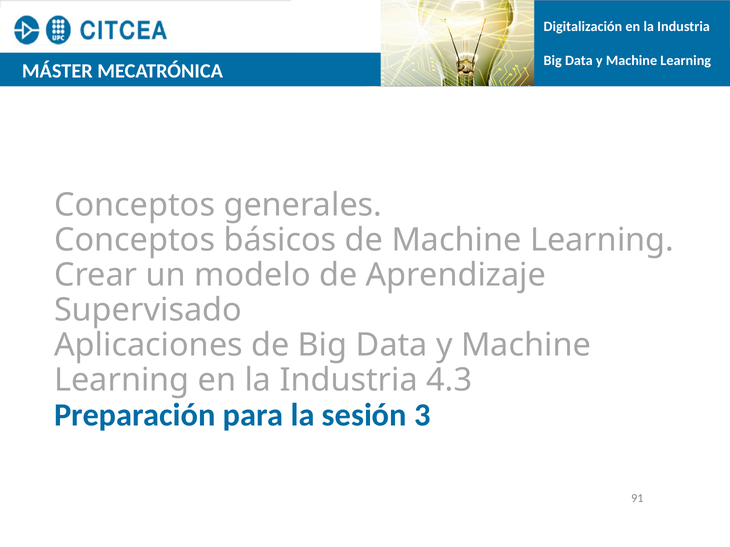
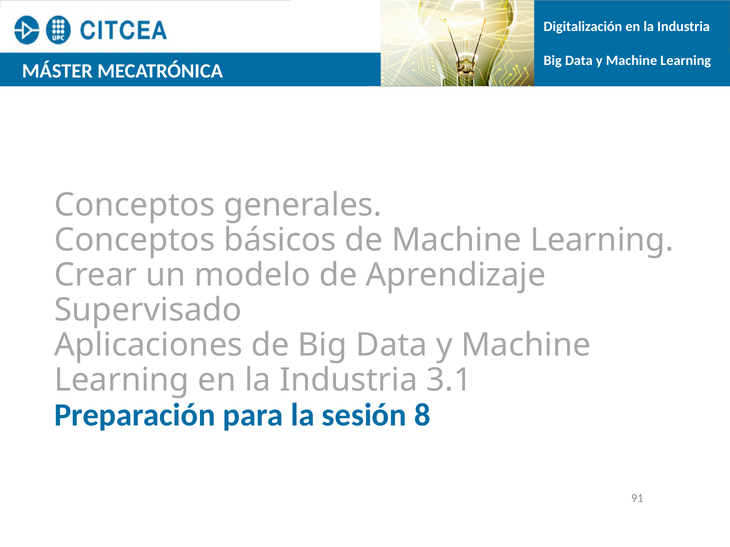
4.3: 4.3 -> 3.1
3: 3 -> 8
